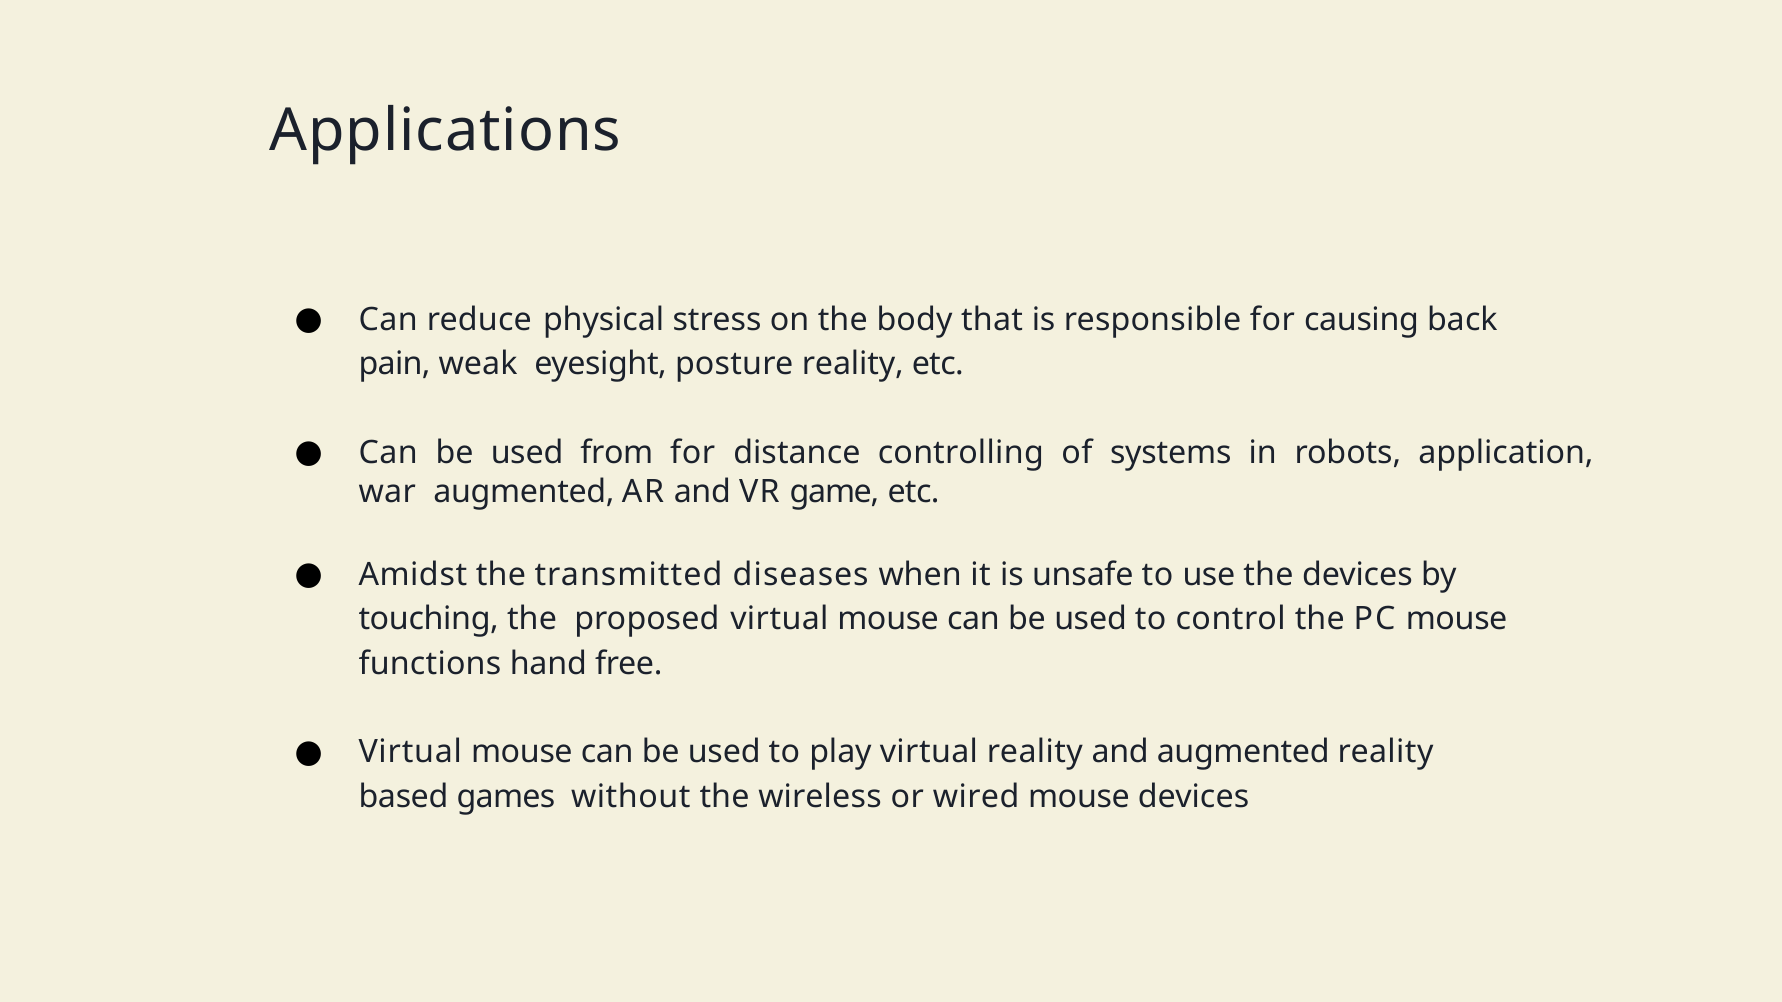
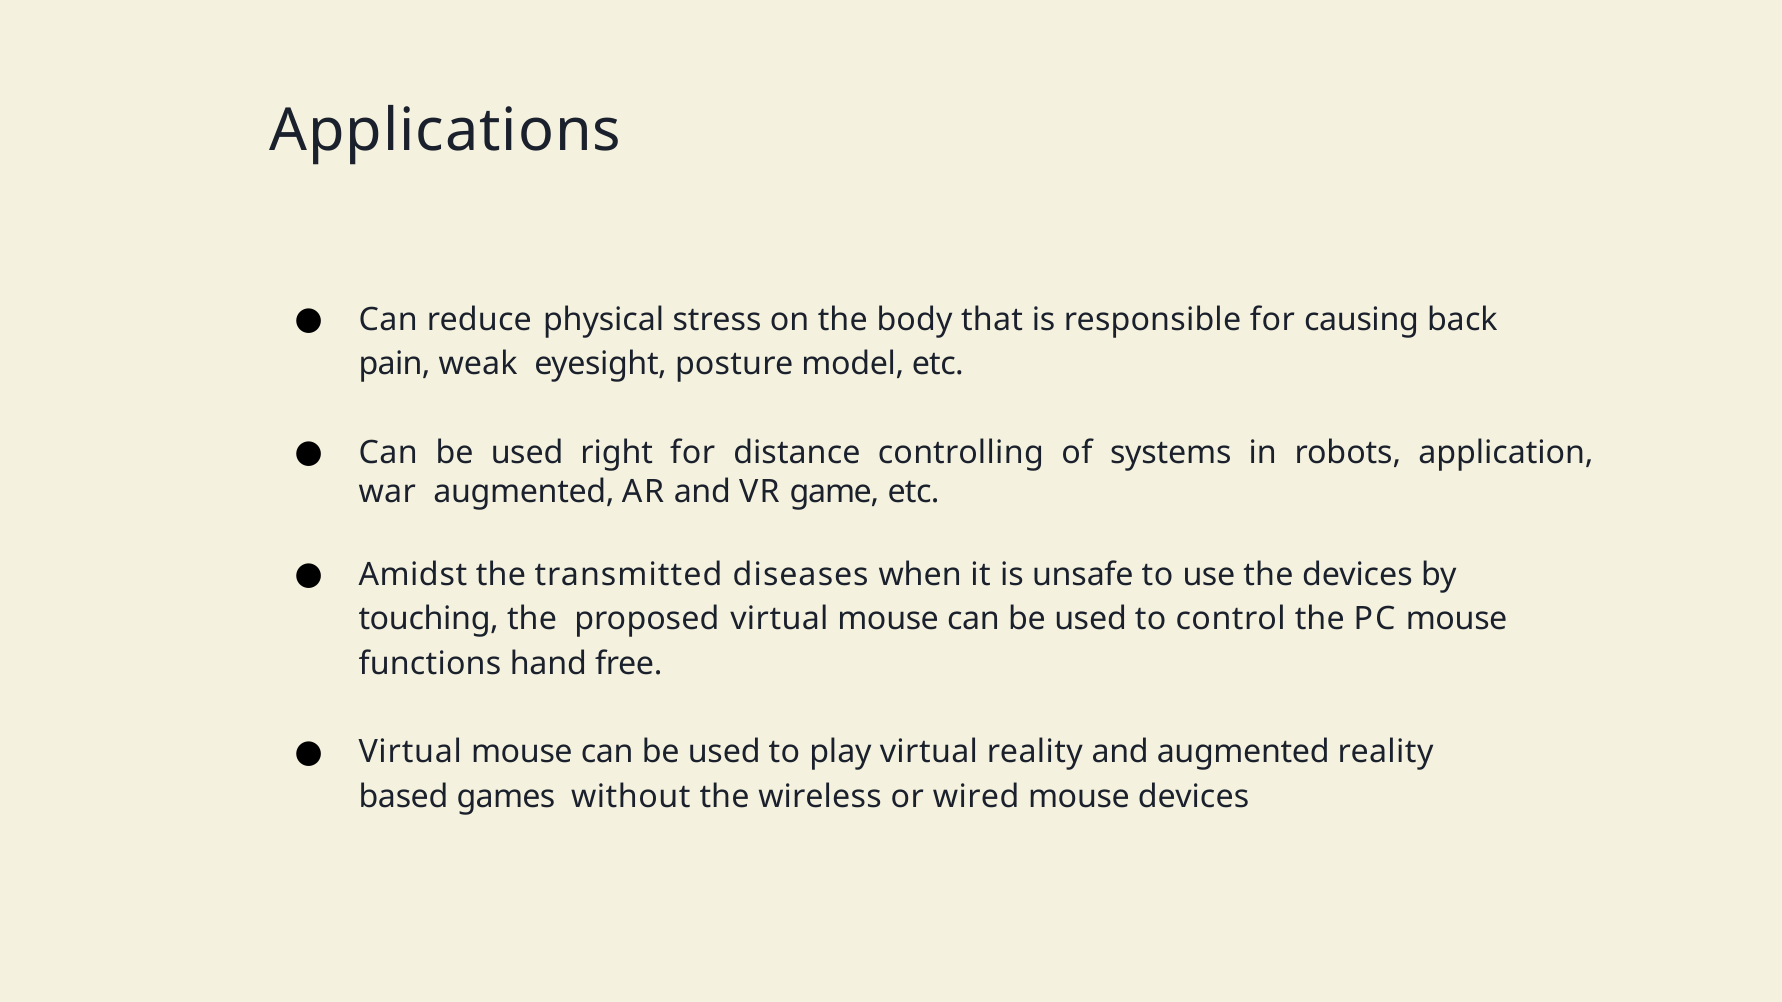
posture reality: reality -> model
from: from -> right
